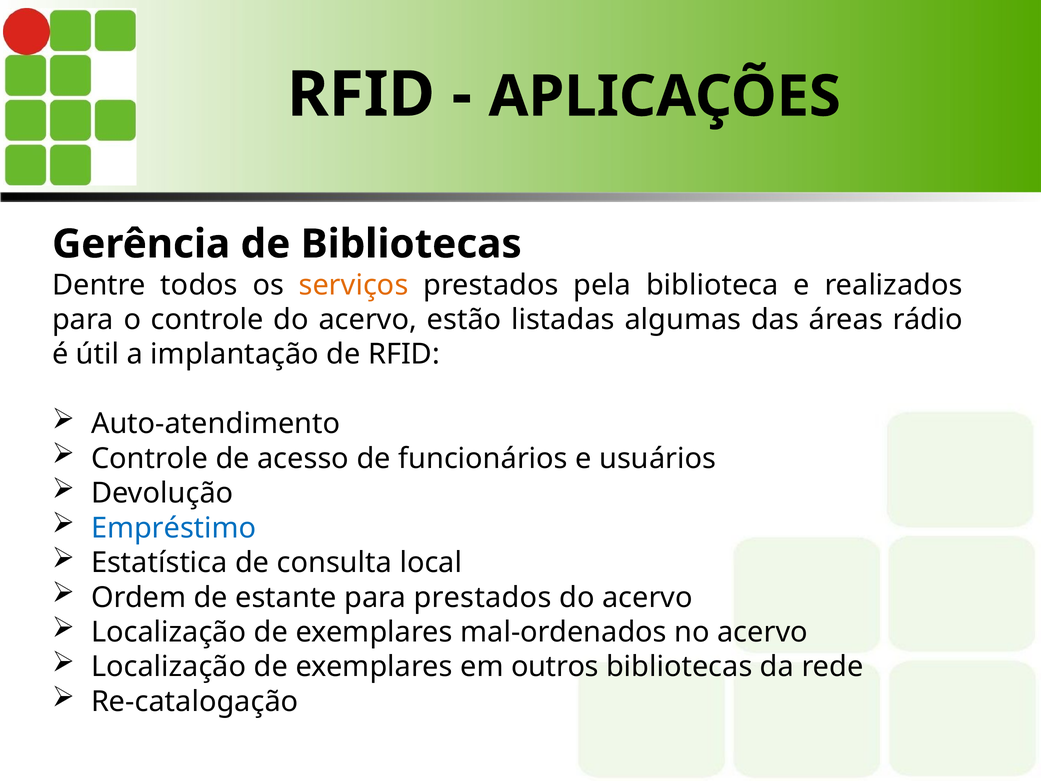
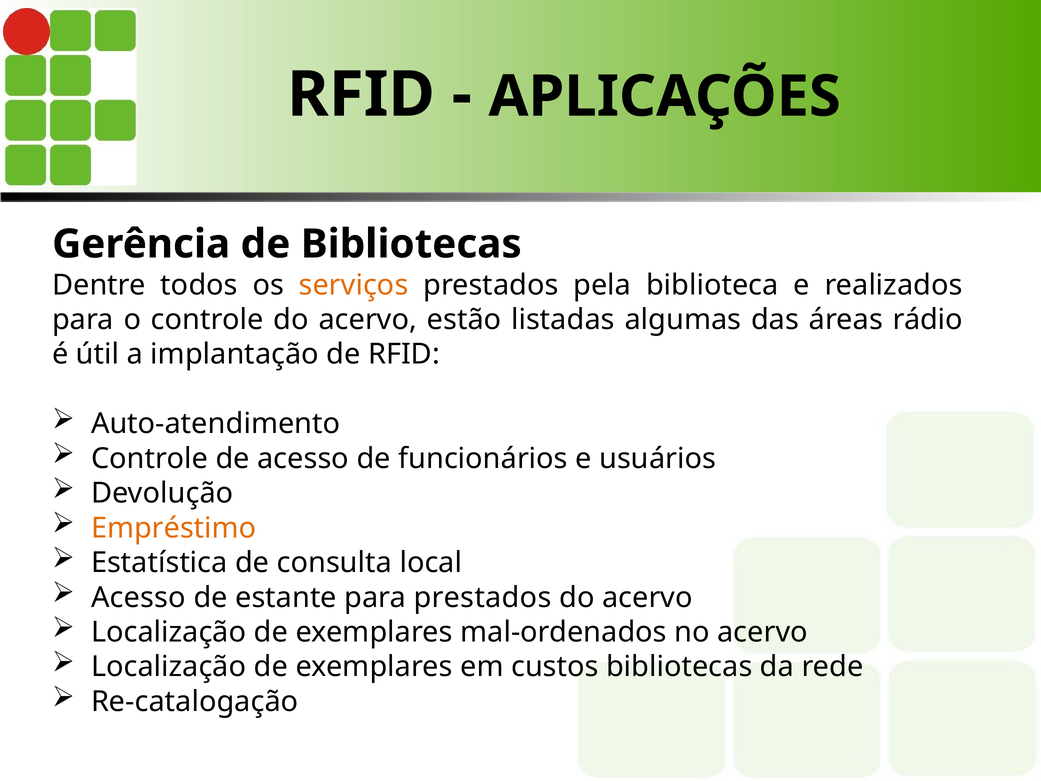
Empréstimo colour: blue -> orange
Ordem at (139, 597): Ordem -> Acesso
outros: outros -> custos
